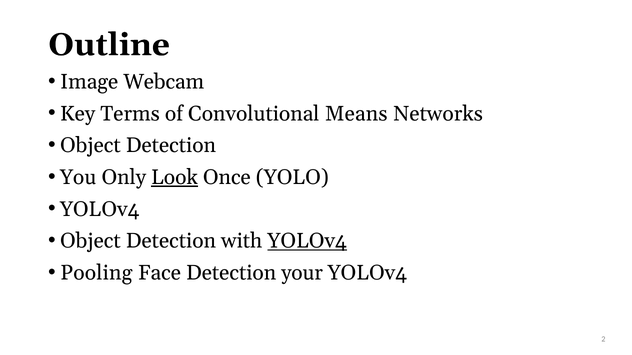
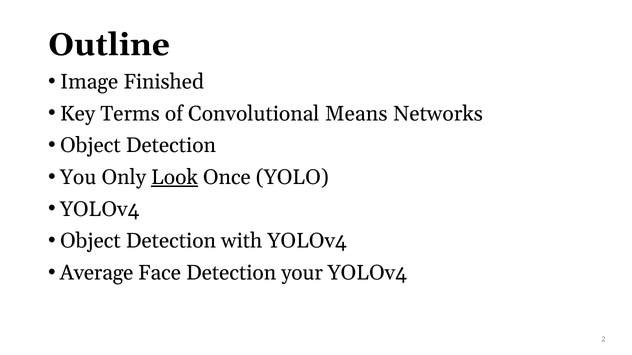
Webcam: Webcam -> Finished
YOLOv4 at (307, 241) underline: present -> none
Pooling: Pooling -> Average
